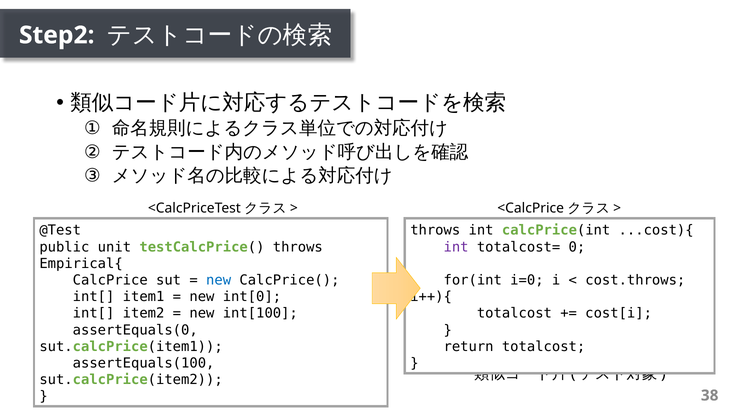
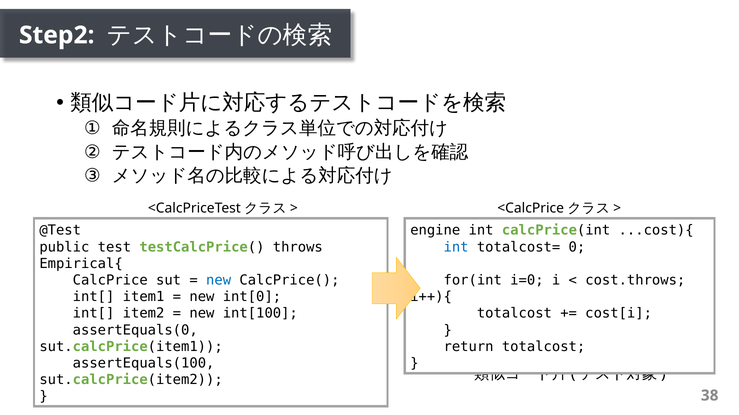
throws at (435, 231): throws -> engine
unit: unit -> test
int at (456, 247) colour: purple -> blue
